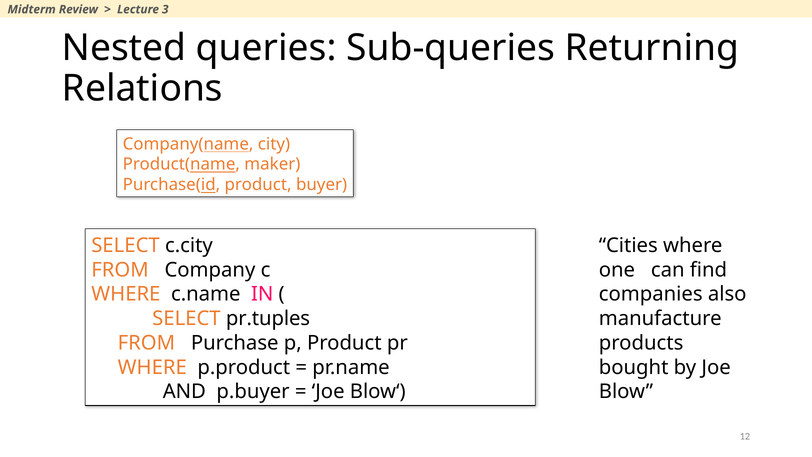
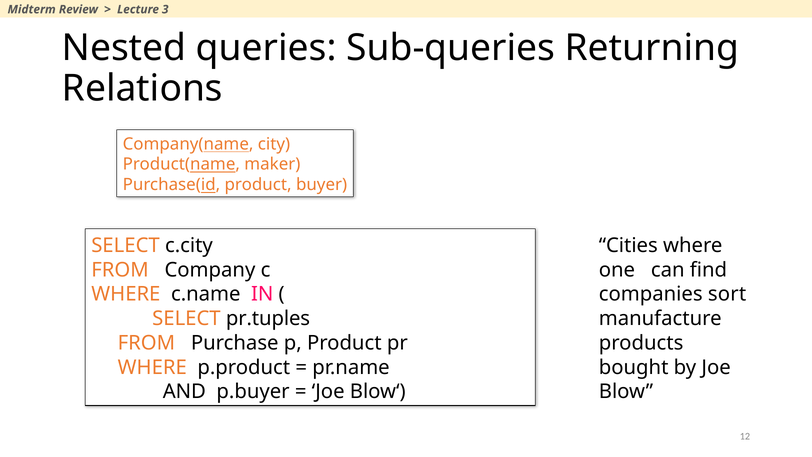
also: also -> sort
